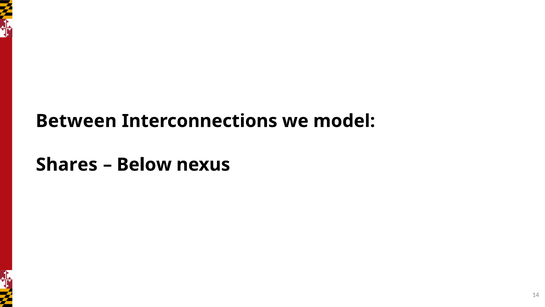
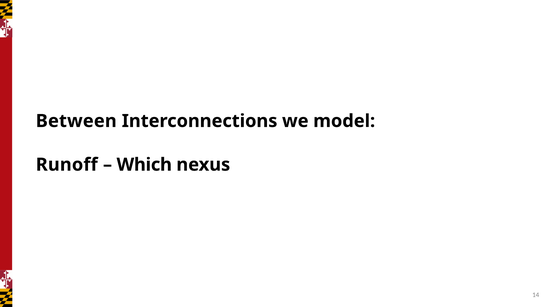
Shares: Shares -> Runoff
Below: Below -> Which
